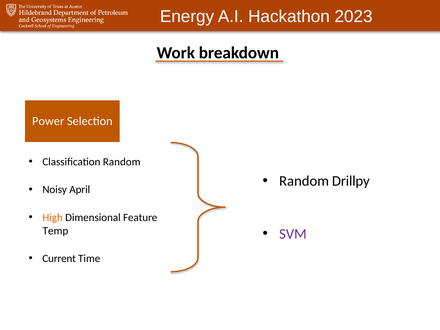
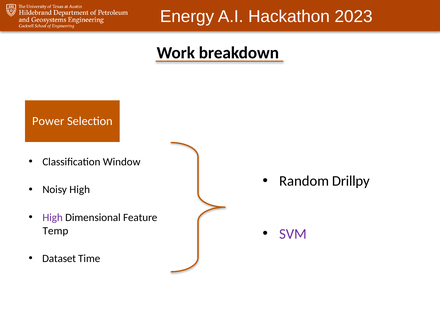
Classification Random: Random -> Window
Noisy April: April -> High
High at (53, 218) colour: orange -> purple
Current: Current -> Dataset
